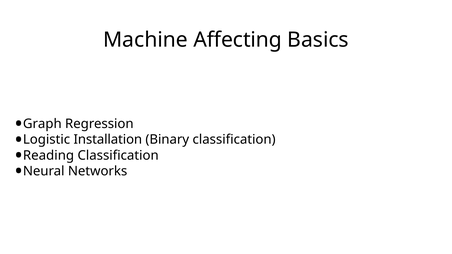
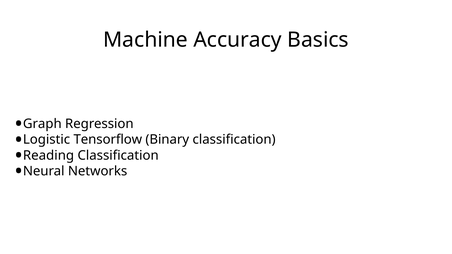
Affecting: Affecting -> Accuracy
Installation: Installation -> Tensorflow
